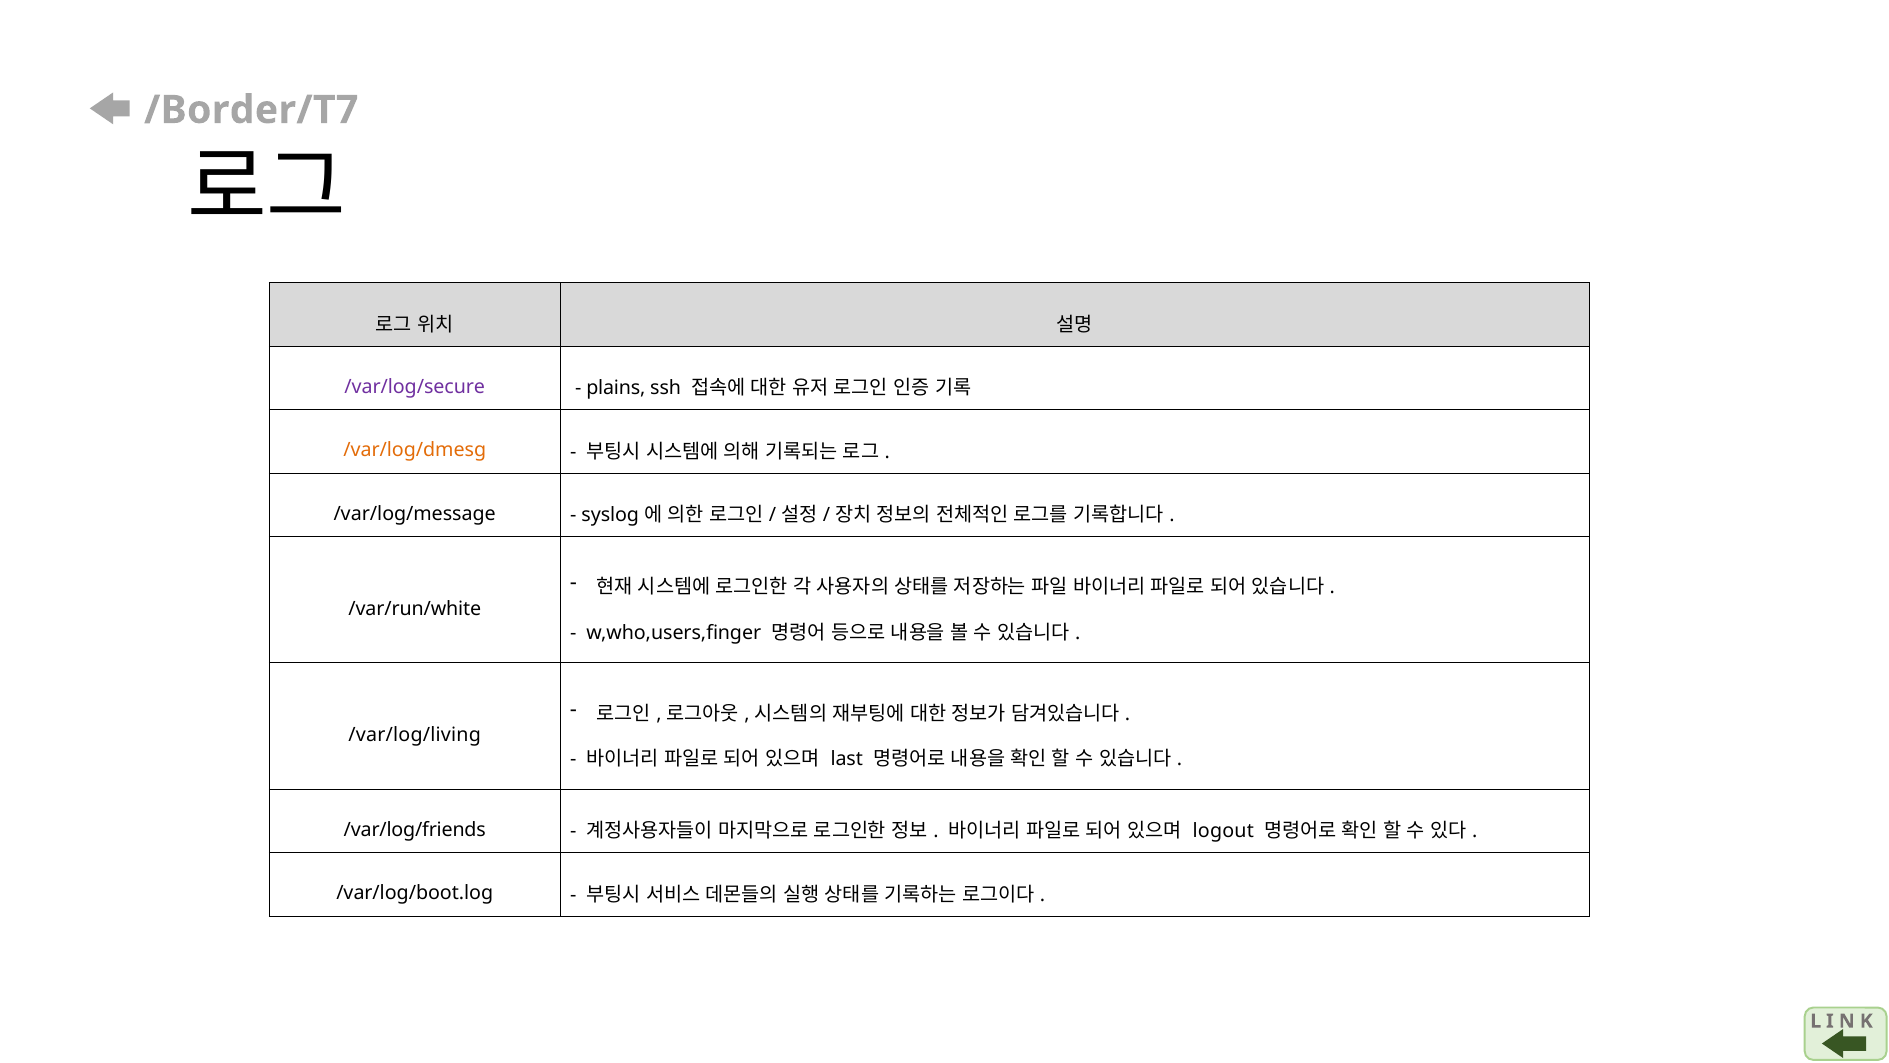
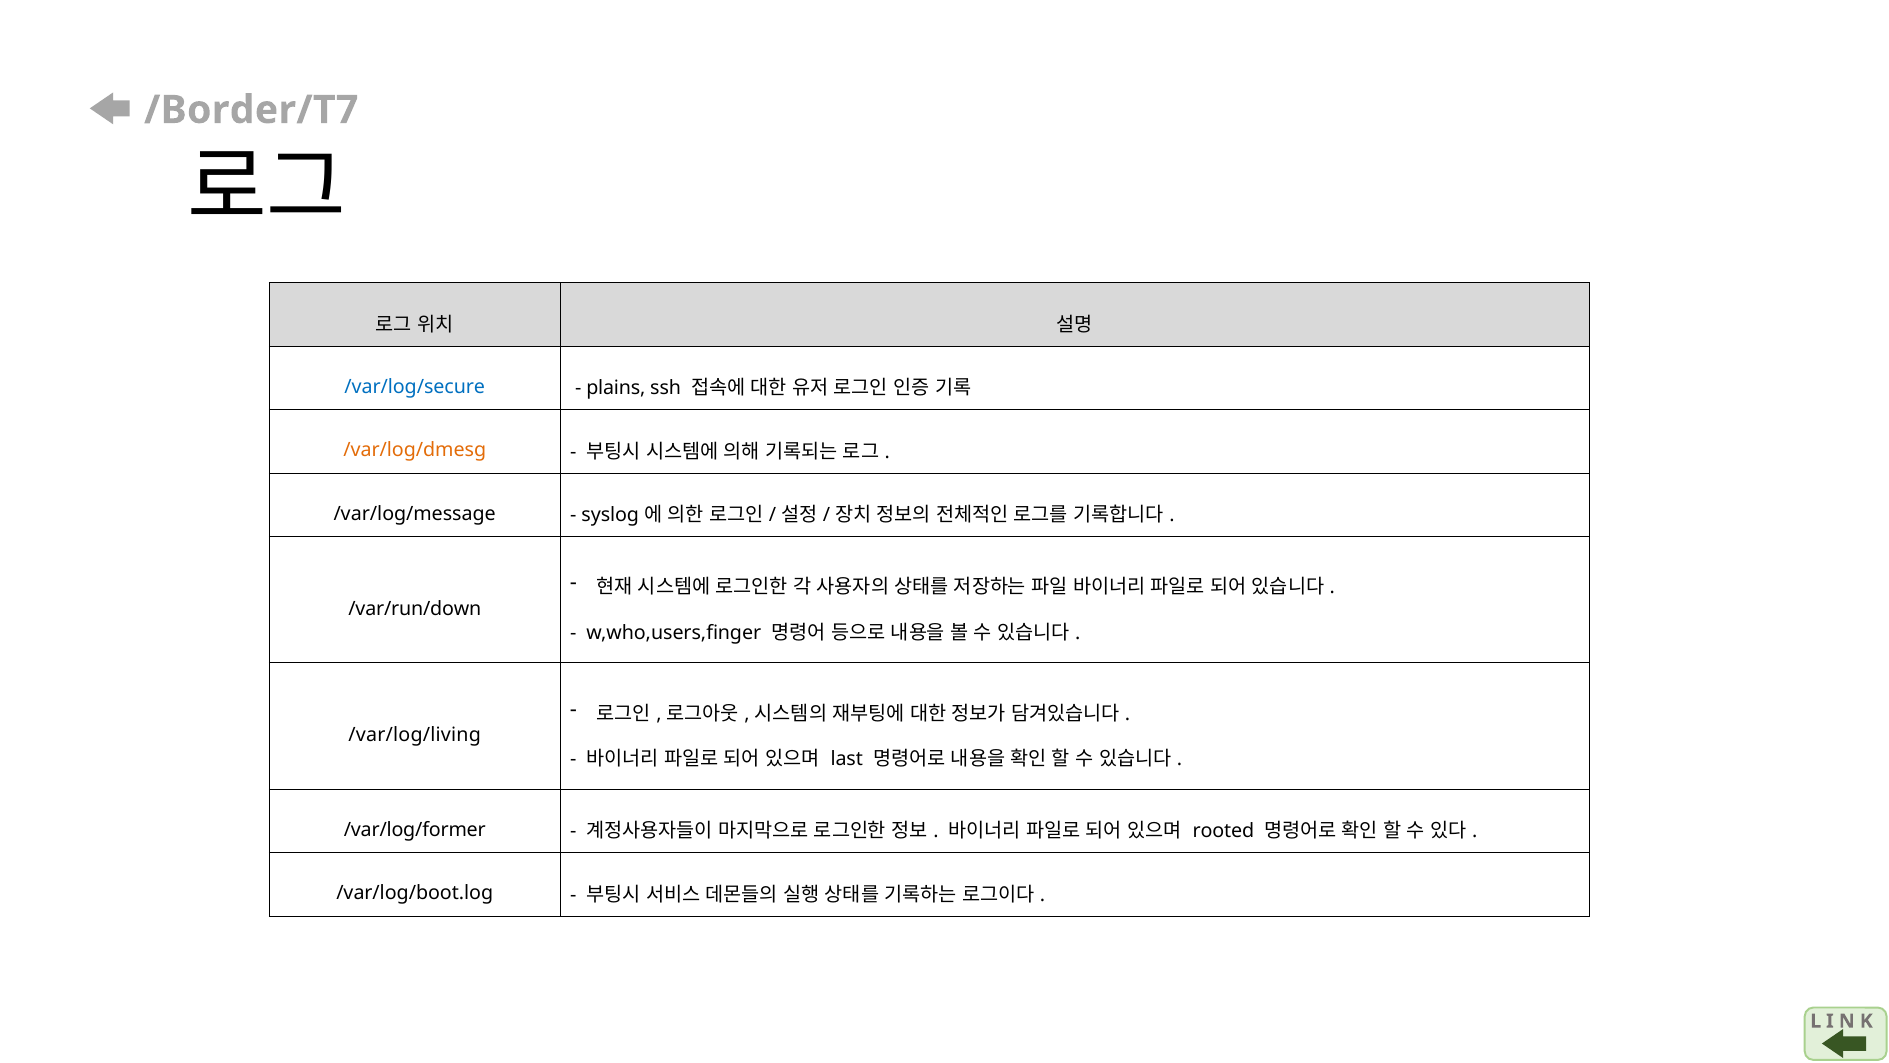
/var/log/secure colour: purple -> blue
/var/run/white: /var/run/white -> /var/run/down
/var/log/friends: /var/log/friends -> /var/log/former
logout: logout -> rooted
